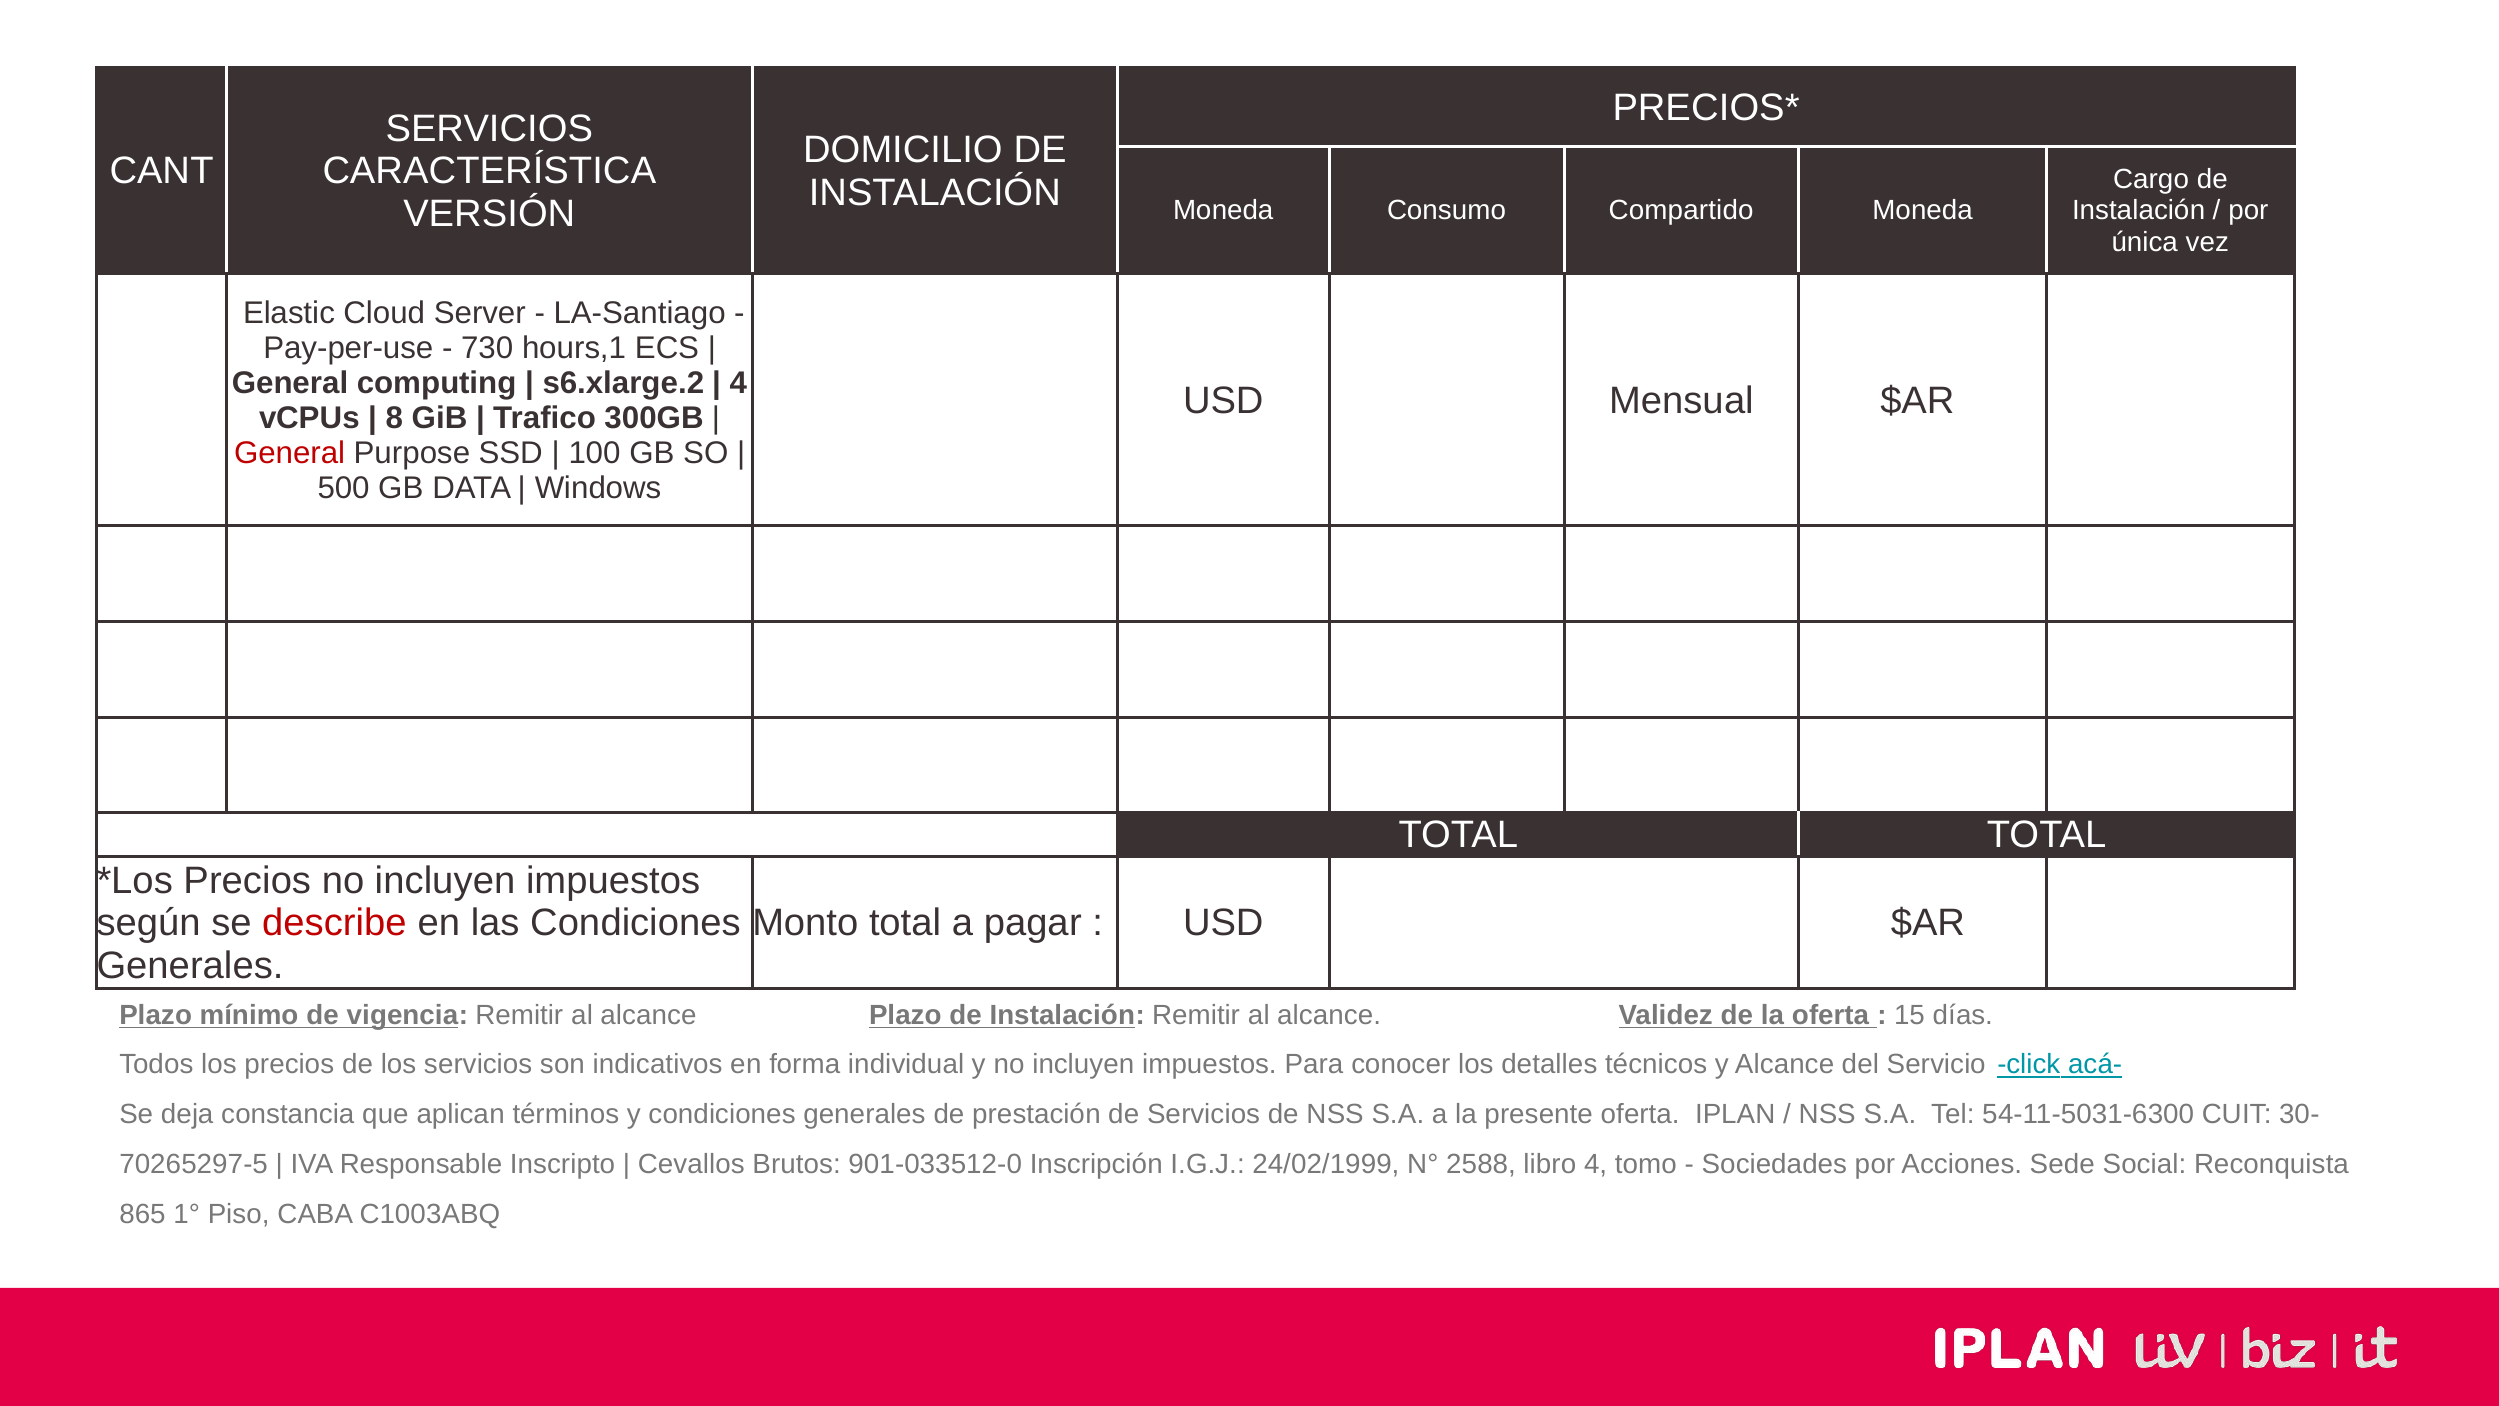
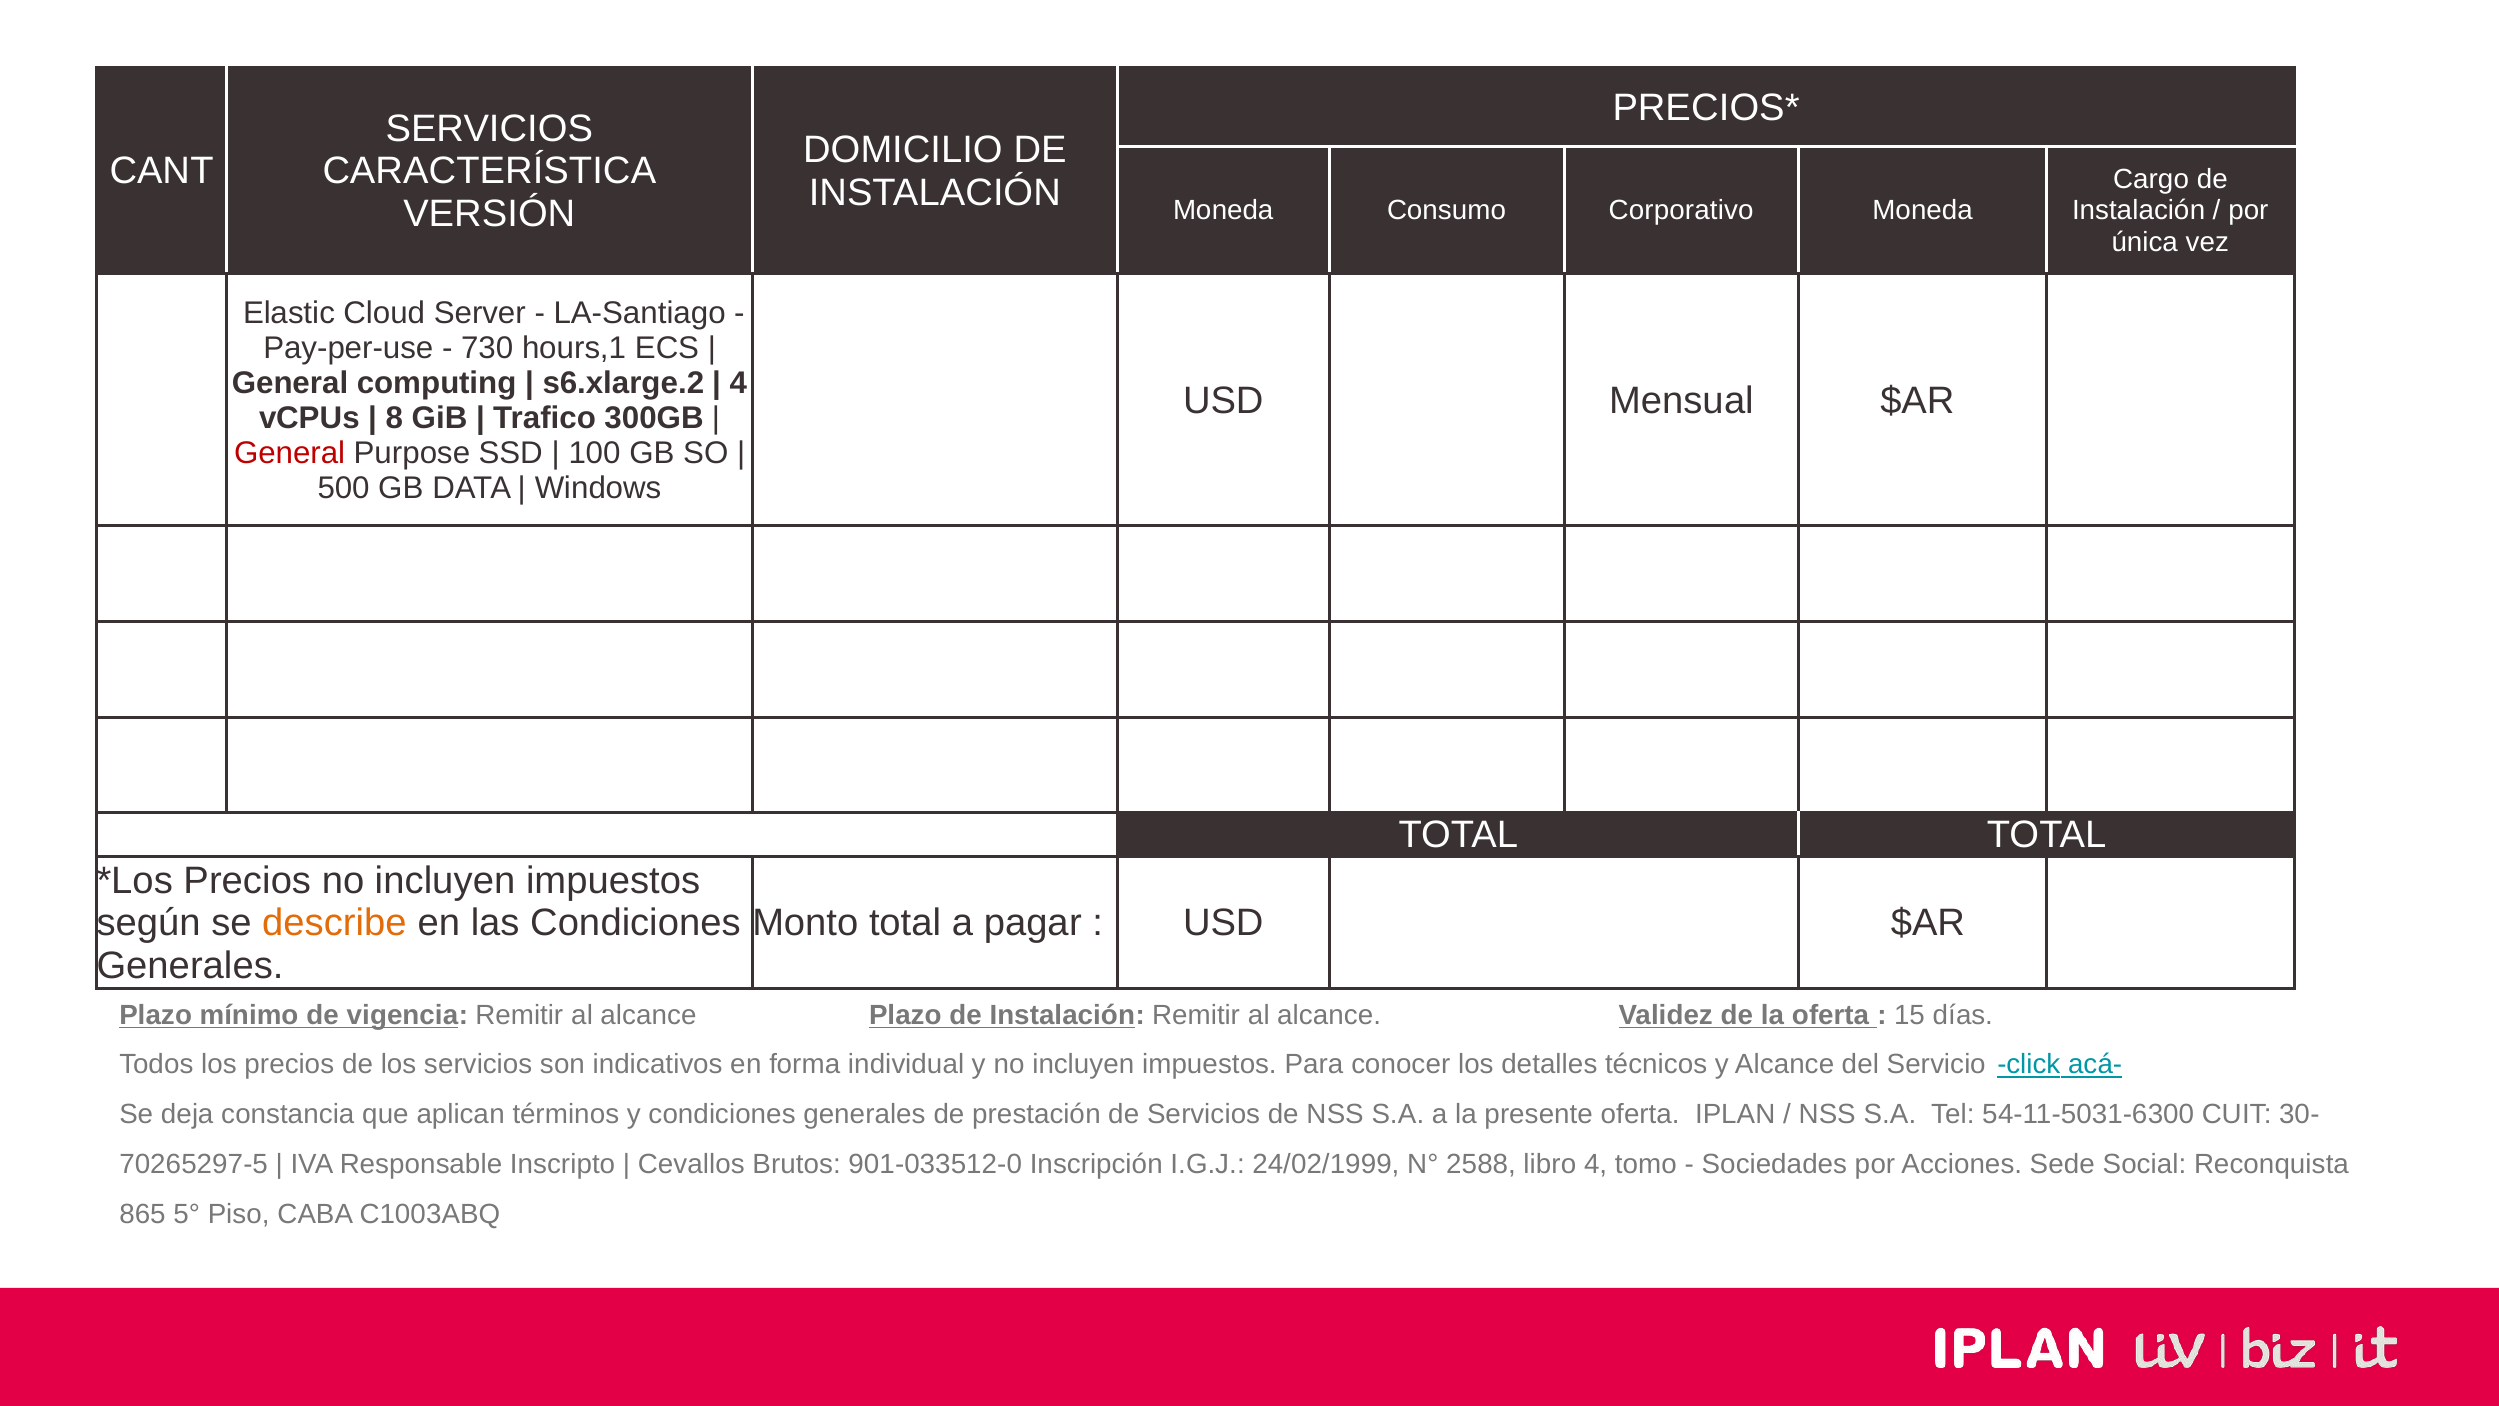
Compartido: Compartido -> Corporativo
describe colour: red -> orange
1°: 1° -> 5°
